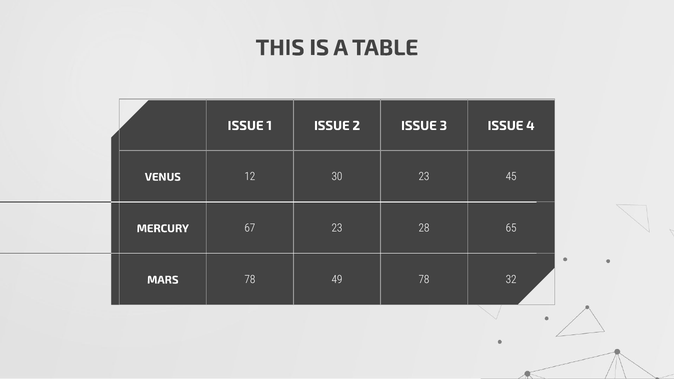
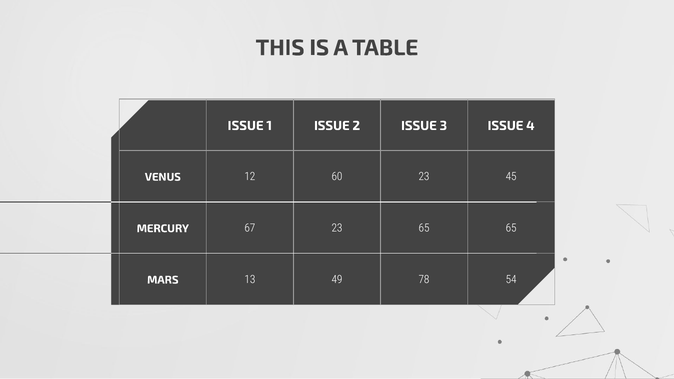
30: 30 -> 60
23 28: 28 -> 65
MARS 78: 78 -> 13
32: 32 -> 54
